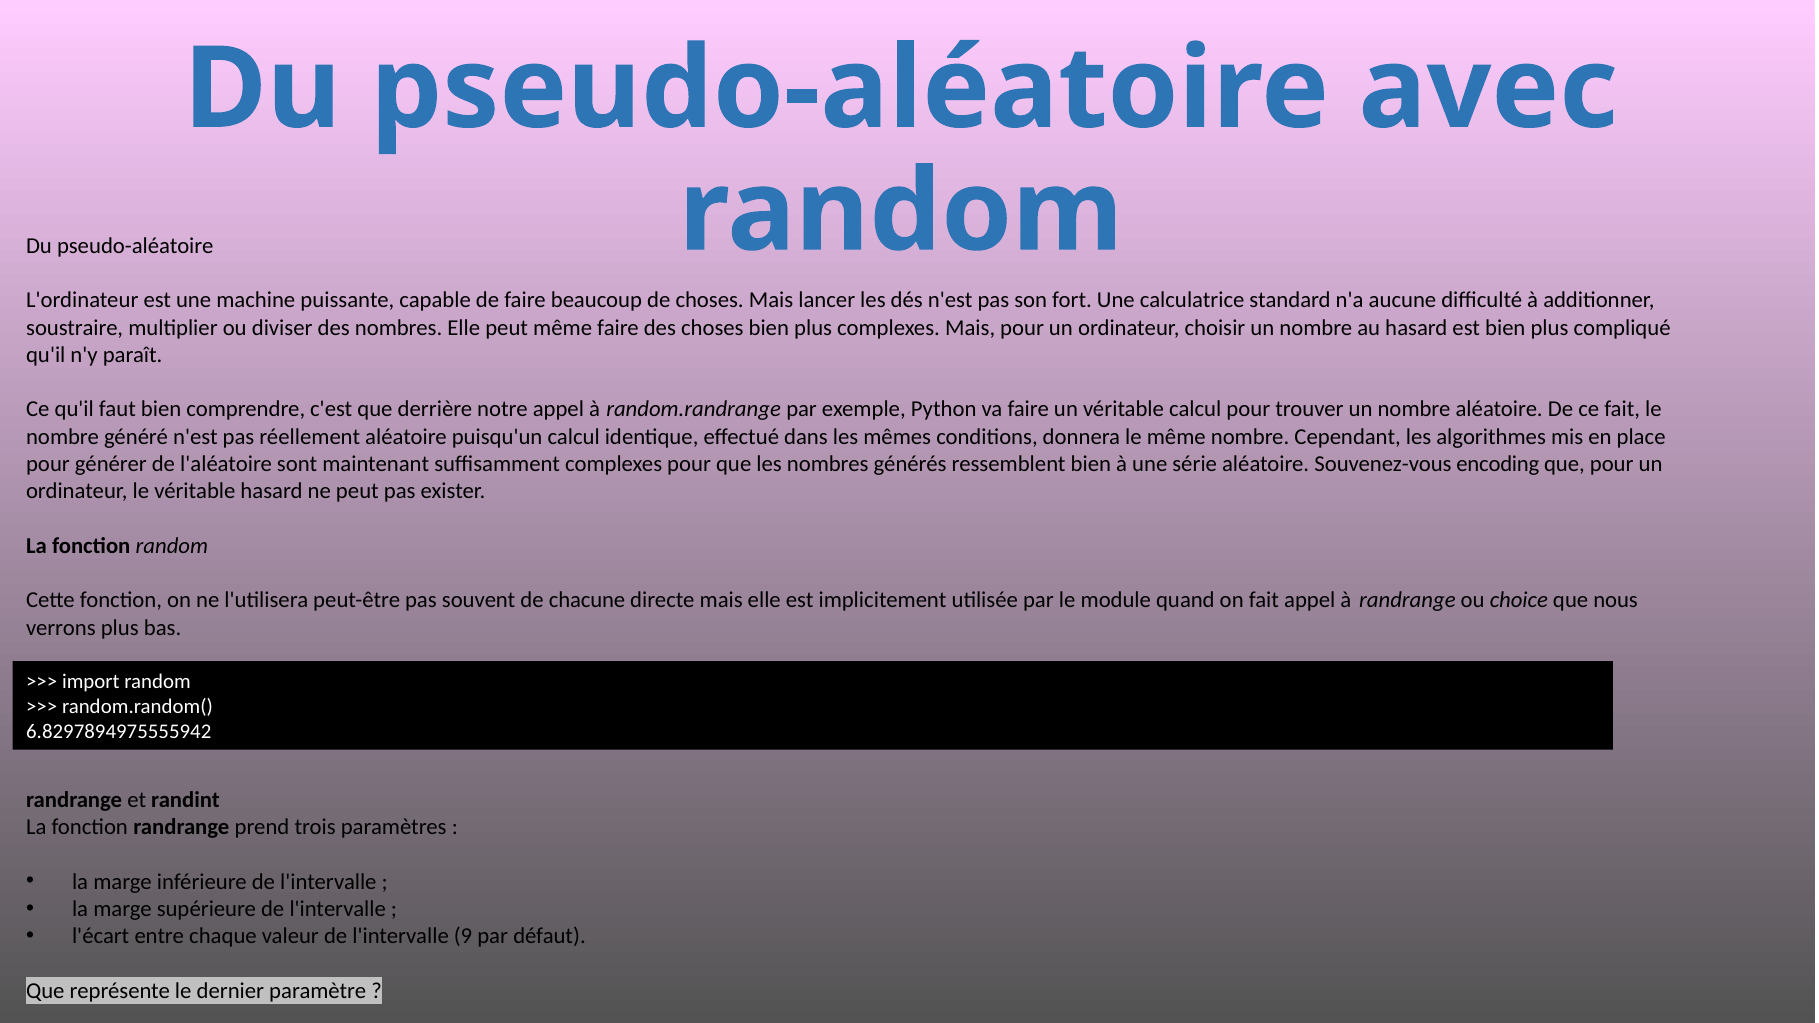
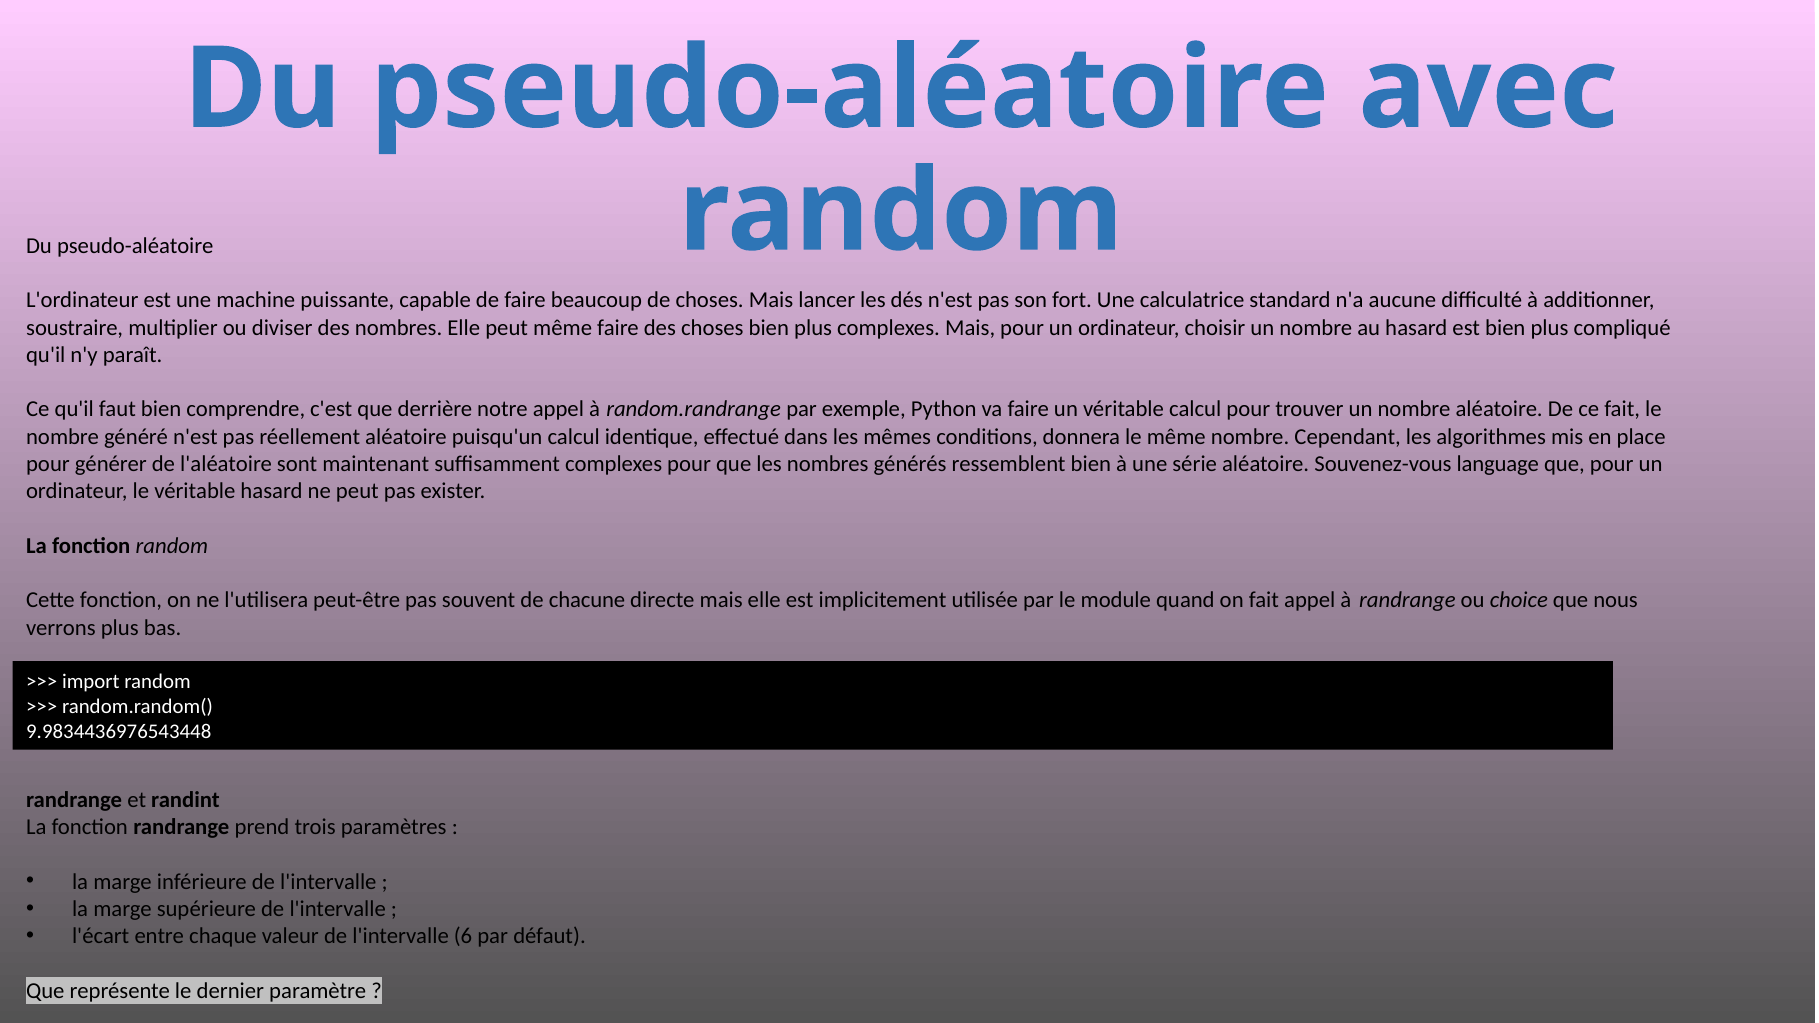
encoding: encoding -> language
6.8297894975555942: 6.8297894975555942 -> 9.9834436976543448
9: 9 -> 6
